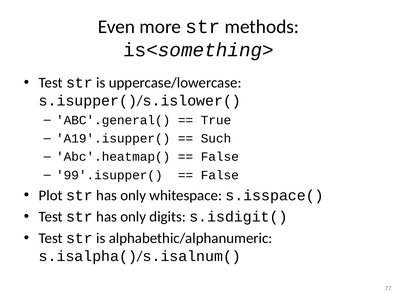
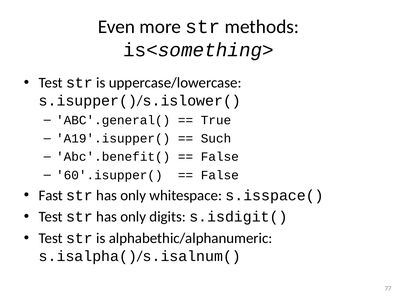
Abc'.heatmap(: Abc'.heatmap( -> Abc'.benefit(
99'.isupper(: 99'.isupper( -> 60'.isupper(
Plot: Plot -> Fast
